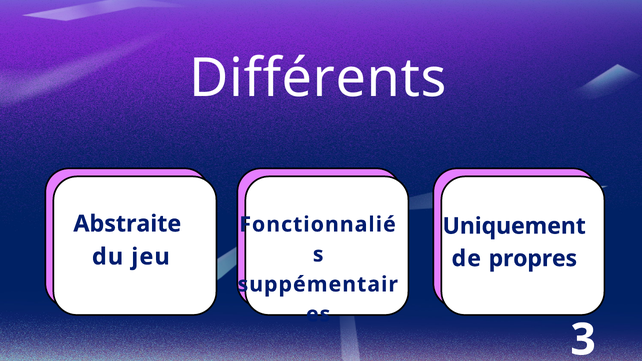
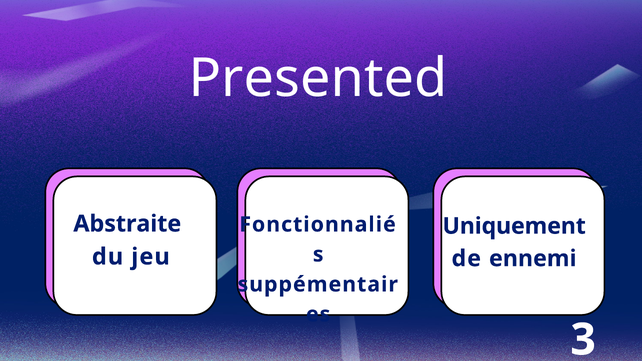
Différents: Différents -> Presented
propres: propres -> ennemi
